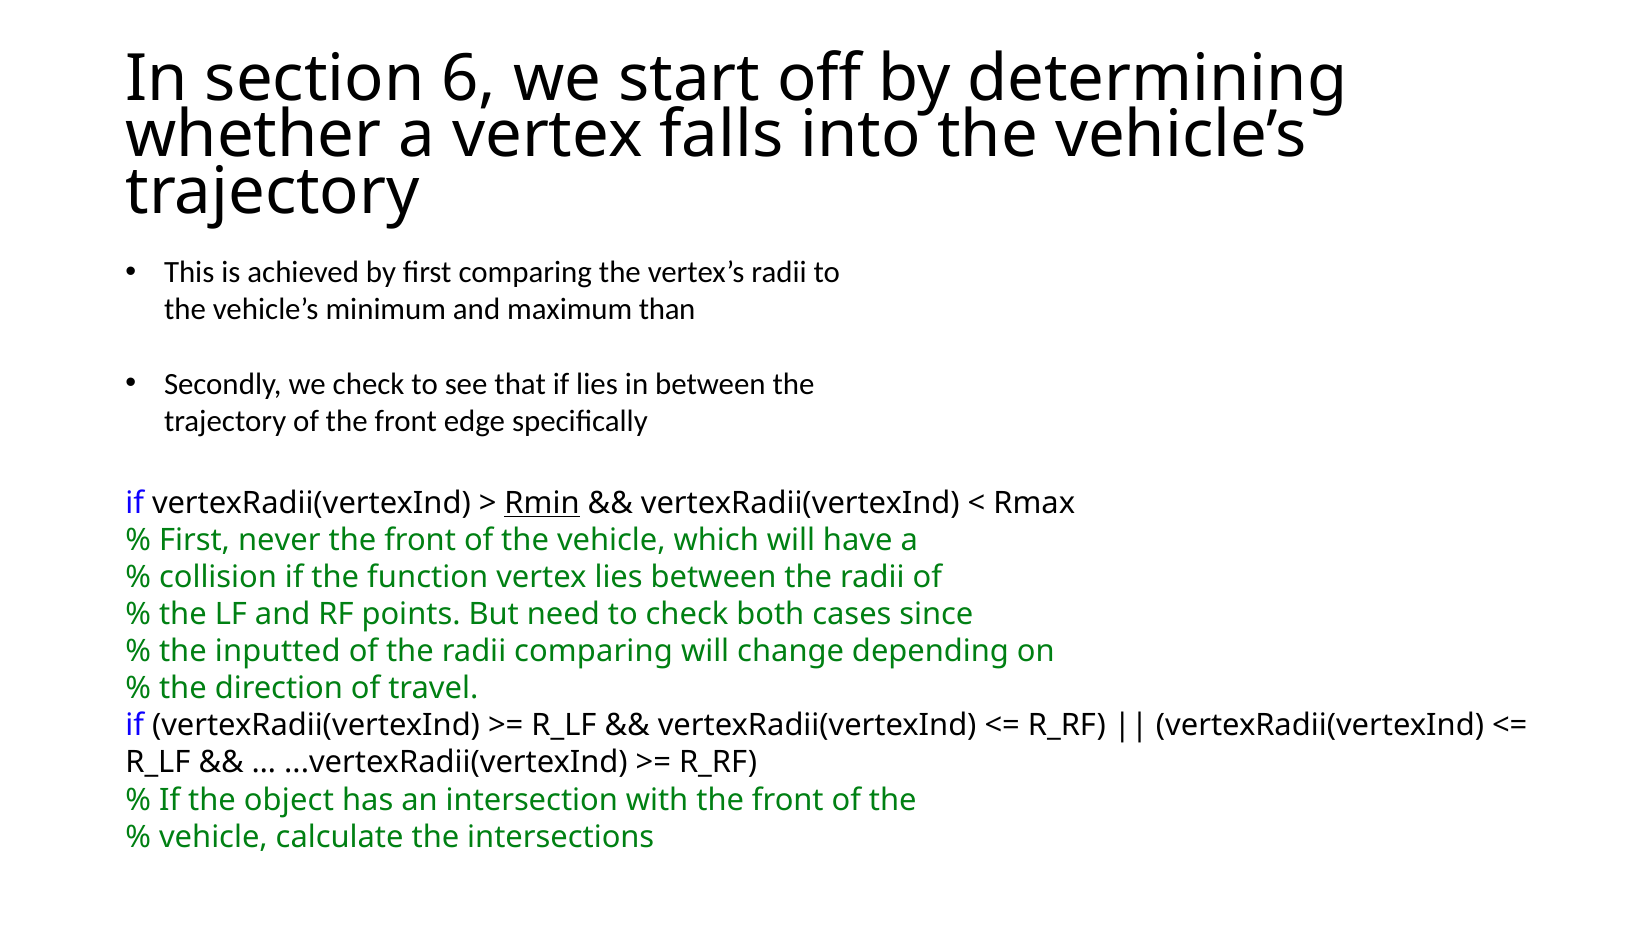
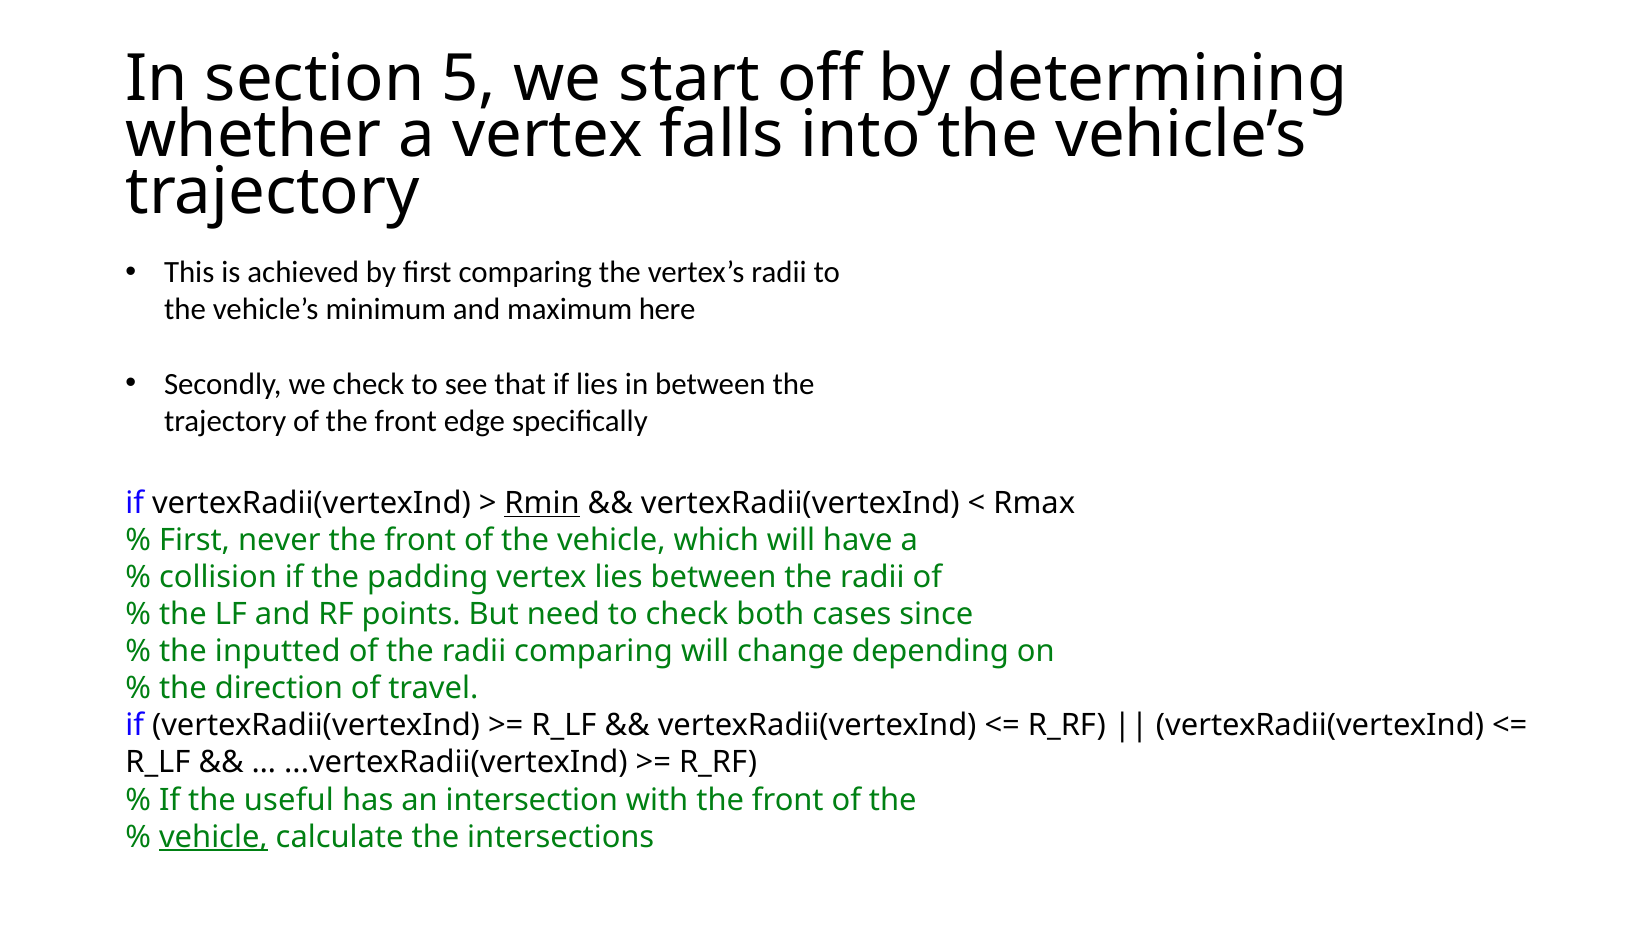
6: 6 -> 5
than: than -> here
function: function -> padding
object: object -> useful
vehicle at (213, 837) underline: none -> present
